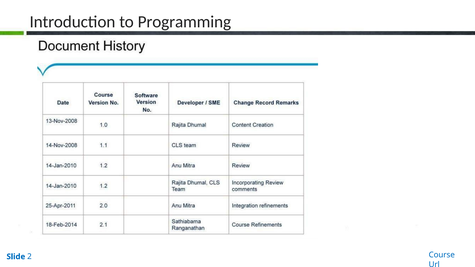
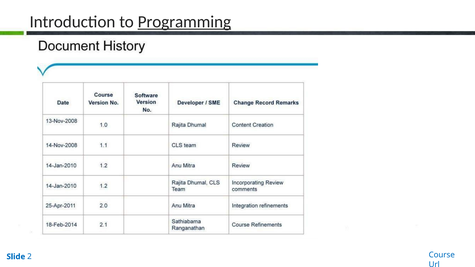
Programming underline: none -> present
